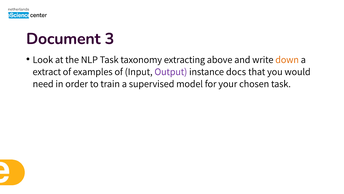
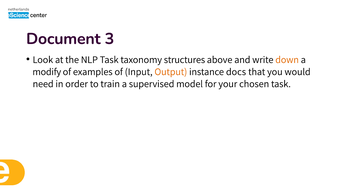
extracting: extracting -> structures
extract: extract -> modify
Output colour: purple -> orange
